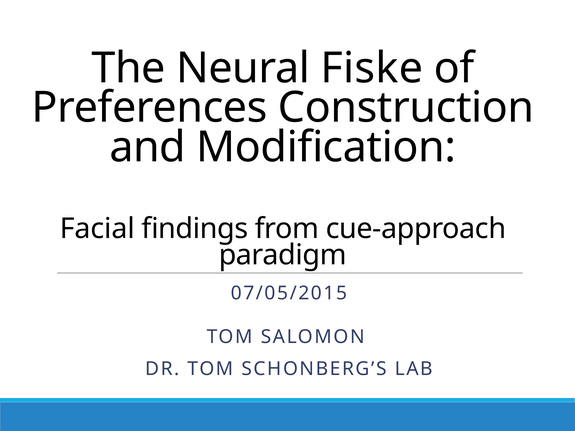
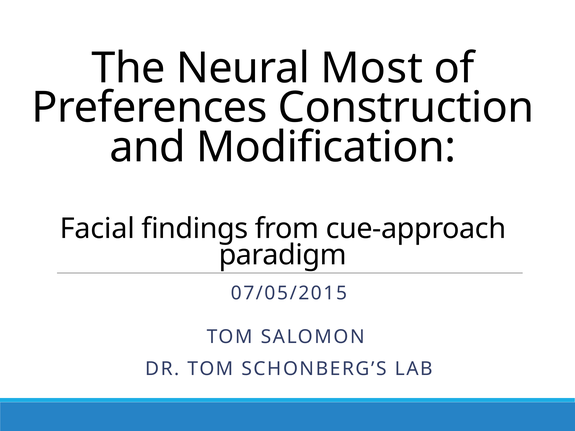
Fiske: Fiske -> Most
